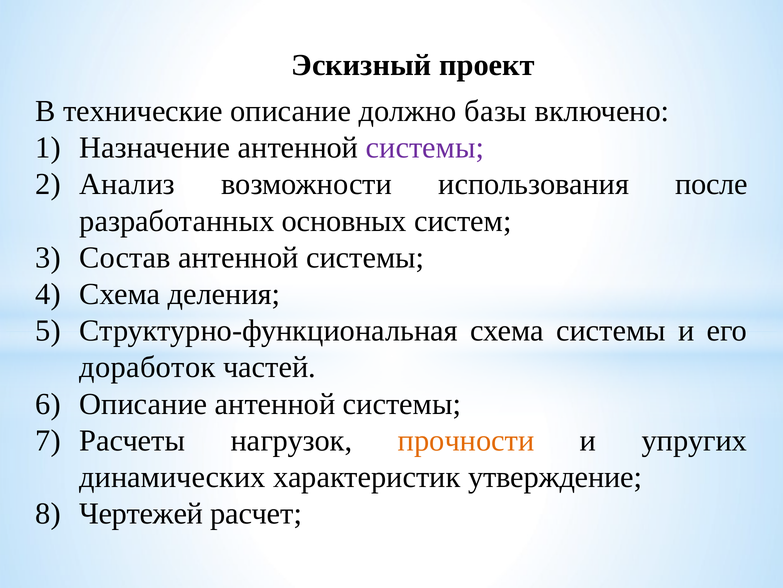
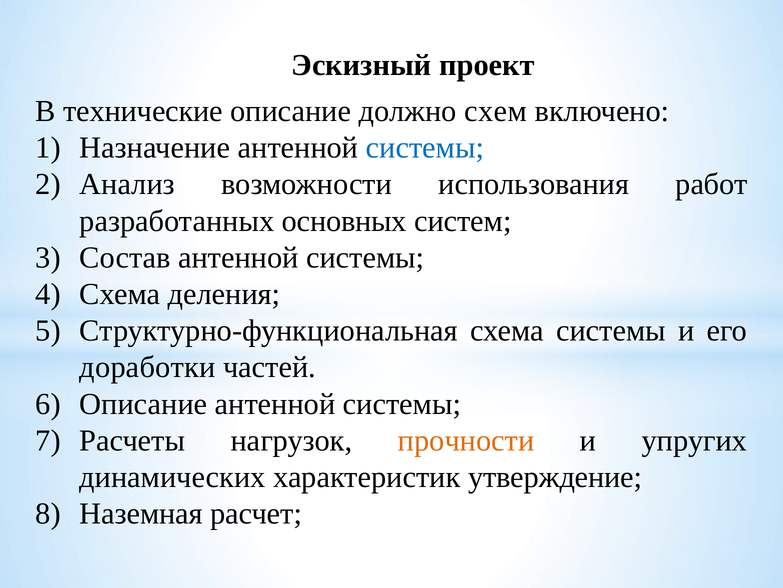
базы: базы -> схем
системы at (425, 148) colour: purple -> blue
после: после -> работ
доработок: доработок -> доработки
Чертежей: Чертежей -> Наземная
